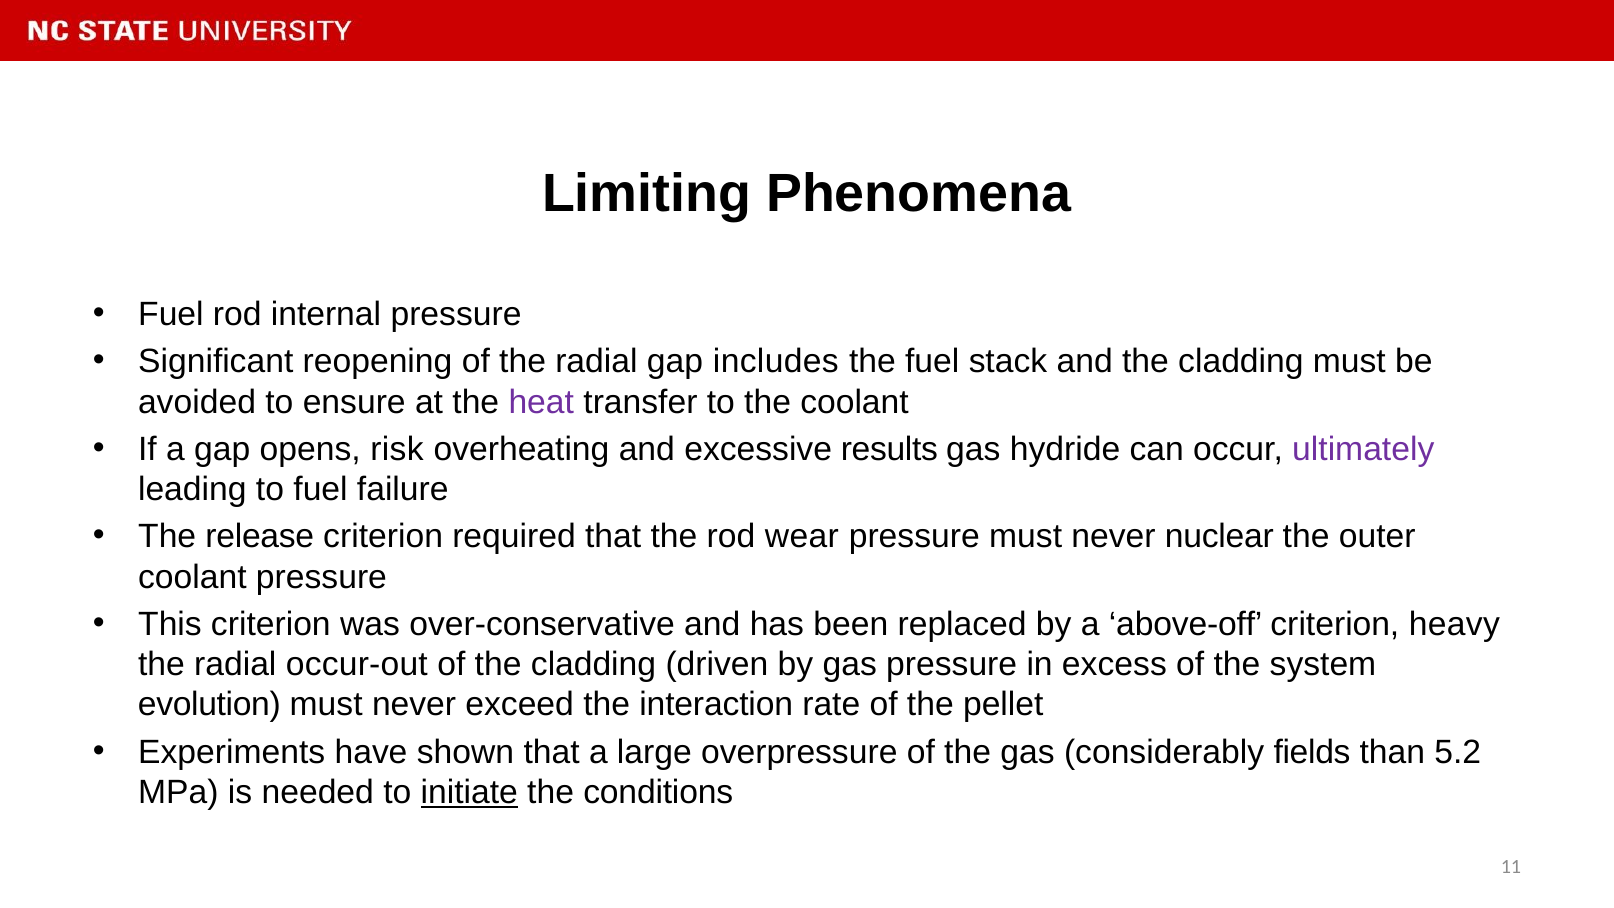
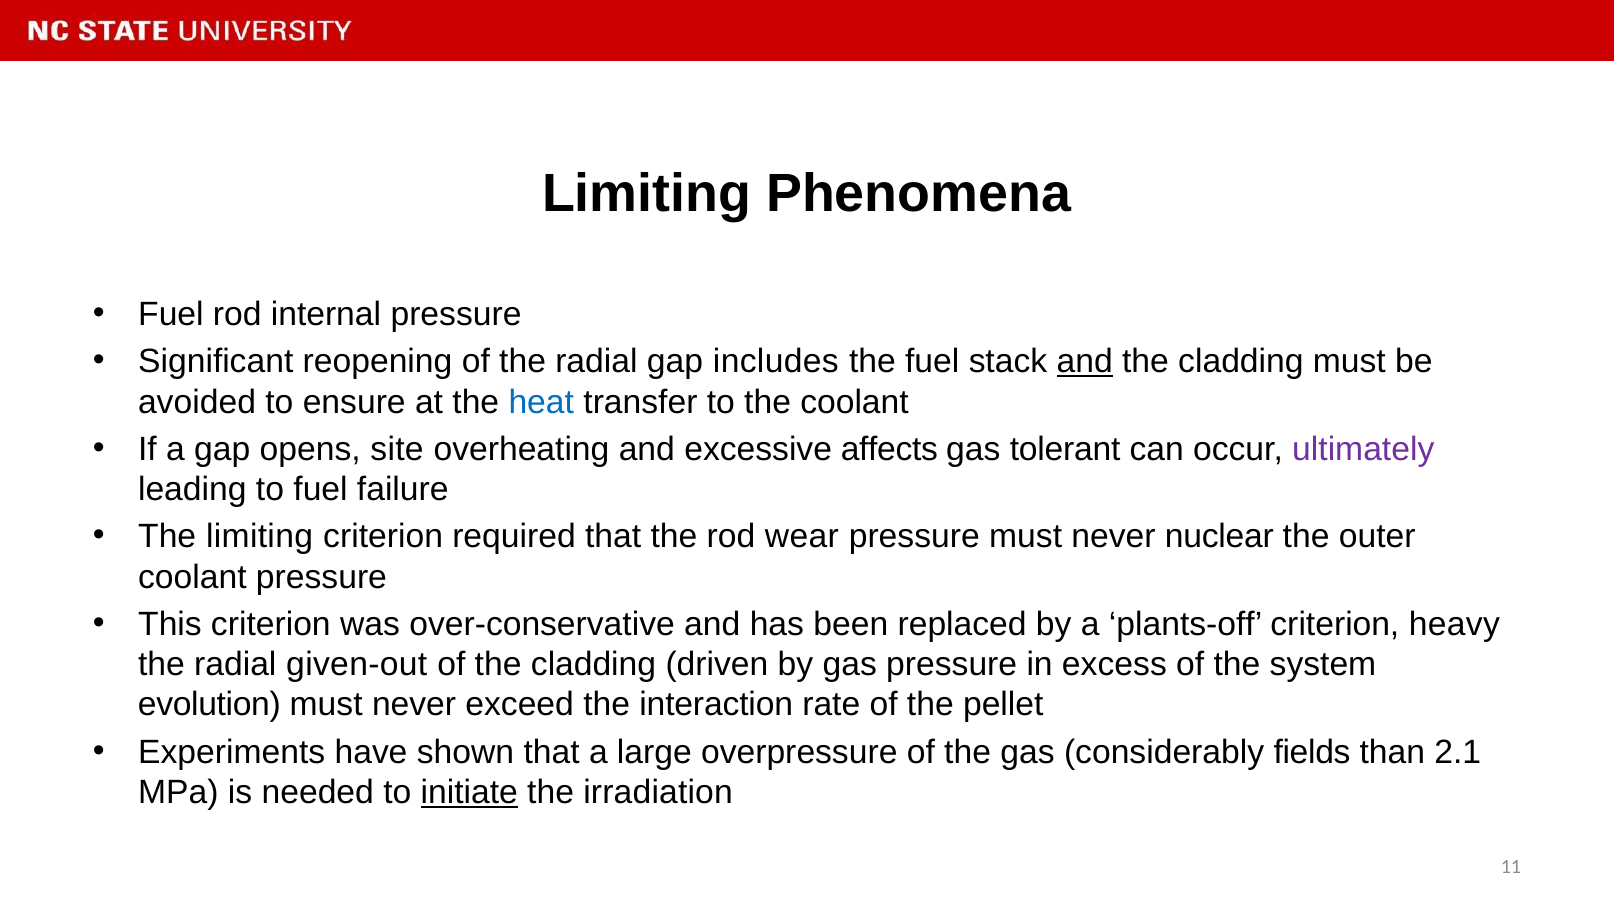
and at (1085, 362) underline: none -> present
heat colour: purple -> blue
risk: risk -> site
results: results -> affects
hydride: hydride -> tolerant
The release: release -> limiting
above-off: above-off -> plants-off
occur-out: occur-out -> given-out
5.2: 5.2 -> 2.1
conditions: conditions -> irradiation
